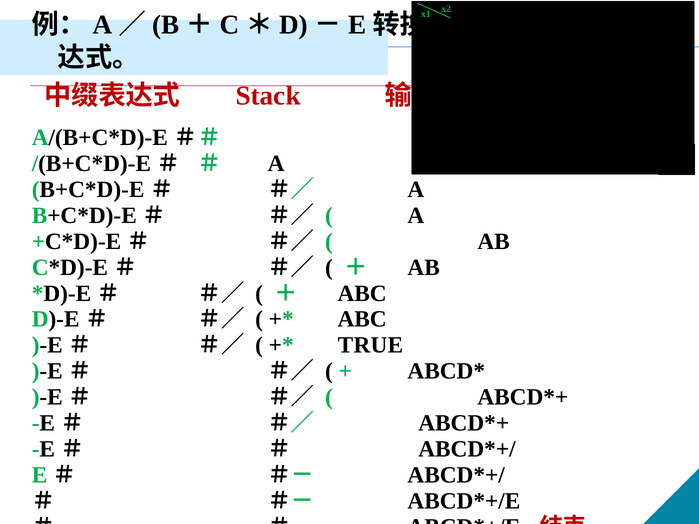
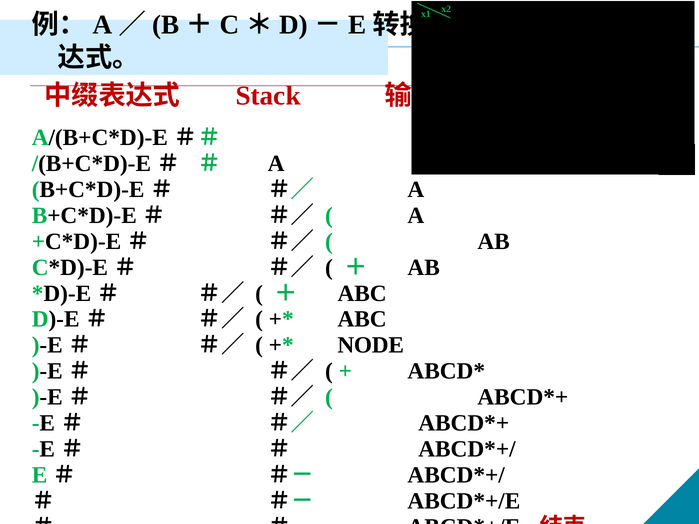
TRUE: TRUE -> NODE
